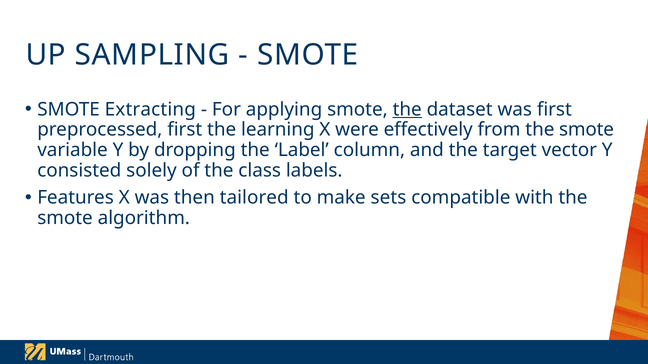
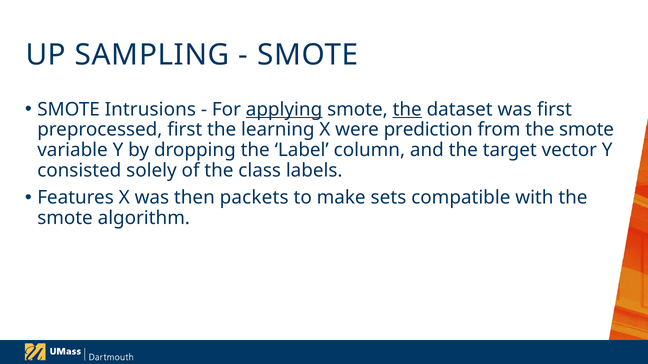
Extracting: Extracting -> Intrusions
applying underline: none -> present
effectively: effectively -> prediction
tailored: tailored -> packets
